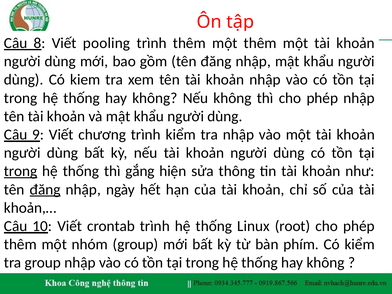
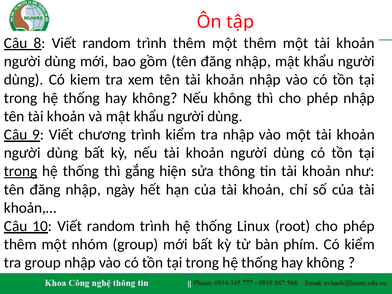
8 Viết pooling: pooling -> random
đăng at (45, 190) underline: present -> none
10 Viết crontab: crontab -> random
